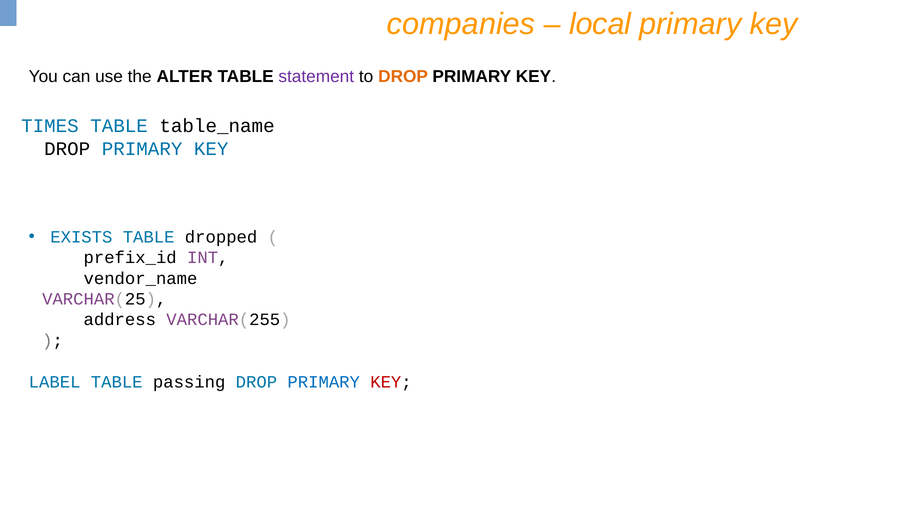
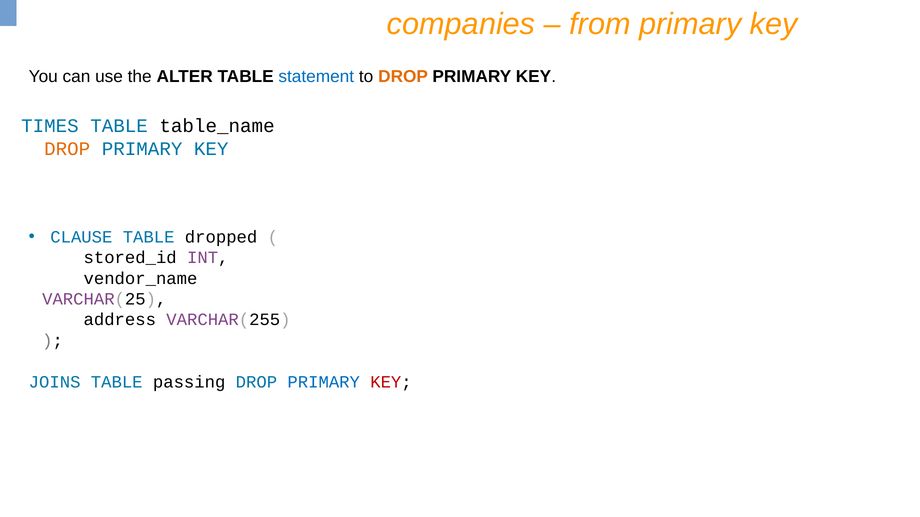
local: local -> from
statement colour: purple -> blue
DROP at (67, 149) colour: black -> orange
EXISTS: EXISTS -> CLAUSE
prefix_id: prefix_id -> stored_id
LABEL: LABEL -> JOINS
